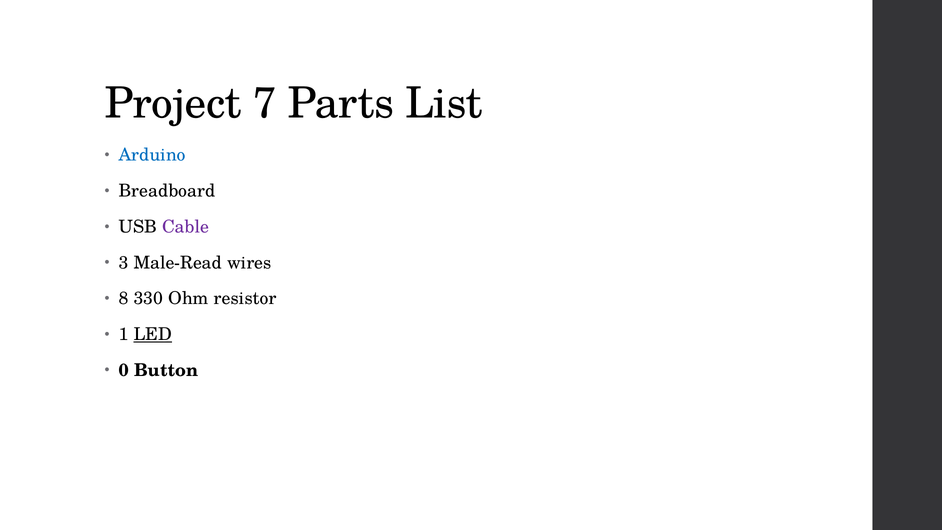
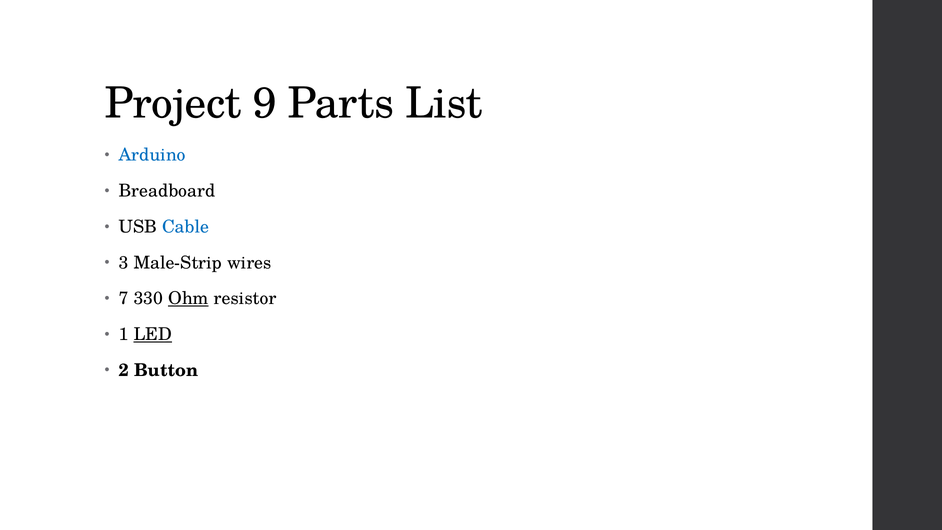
7: 7 -> 9
Cable colour: purple -> blue
Male-Read: Male-Read -> Male-Strip
8: 8 -> 7
Ohm underline: none -> present
0: 0 -> 2
